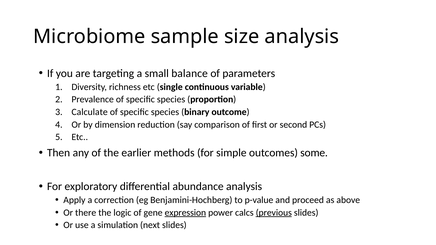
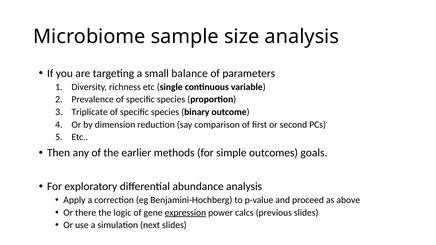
Calculate: Calculate -> Triplicate
some: some -> goals
previous underline: present -> none
